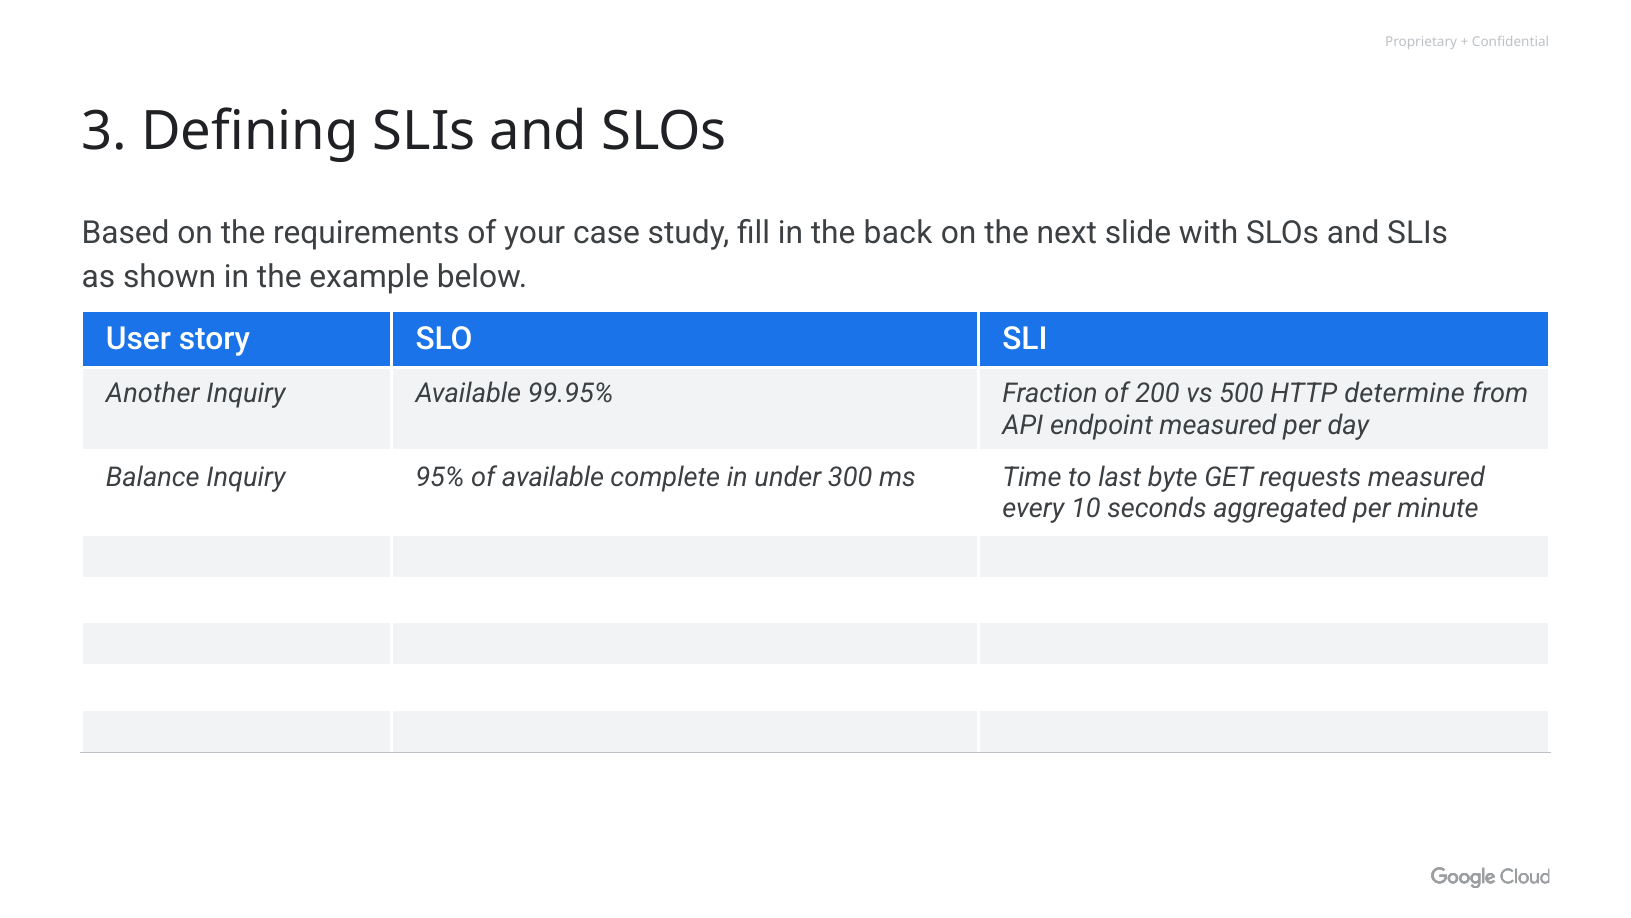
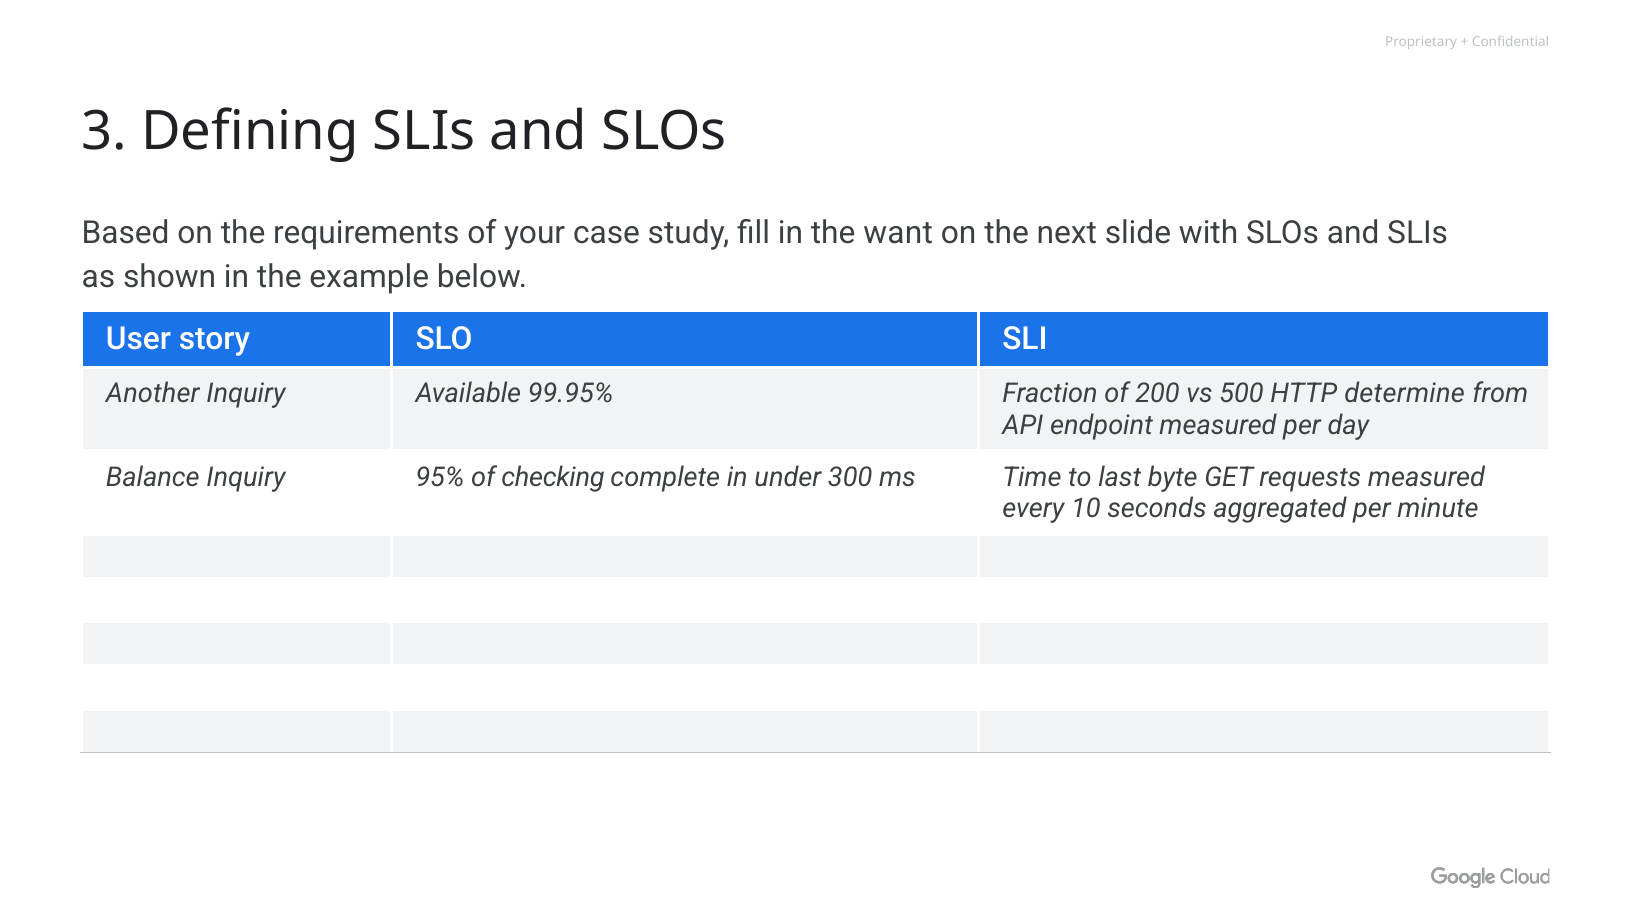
back: back -> want
of available: available -> checking
